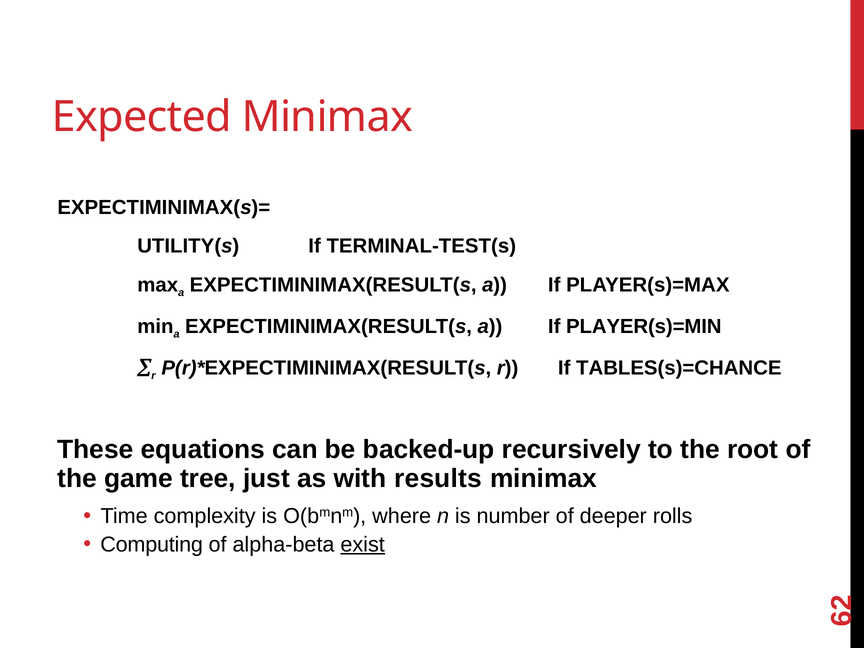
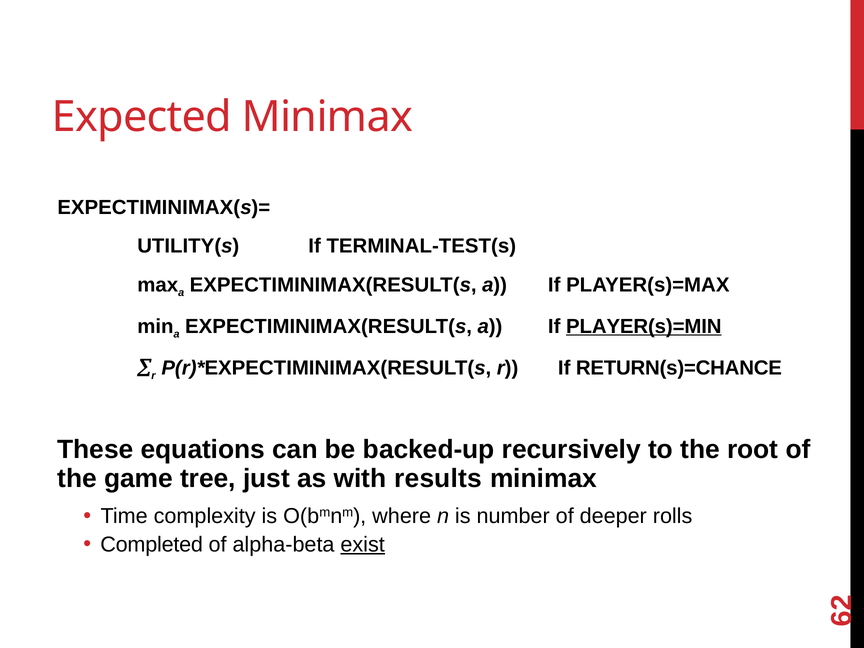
PLAYER(s)=MIN underline: none -> present
TABLES(s)=CHANCE: TABLES(s)=CHANCE -> RETURN(s)=CHANCE
Computing: Computing -> Completed
